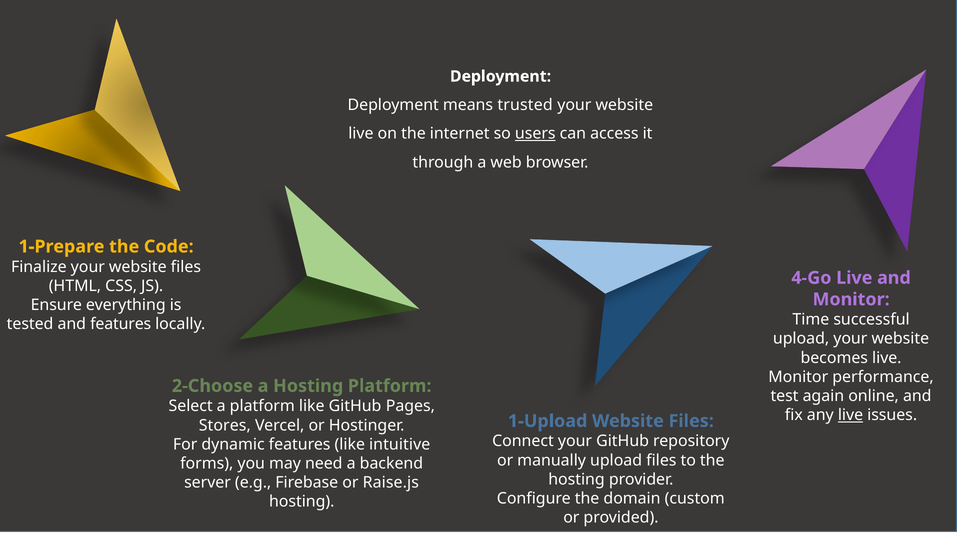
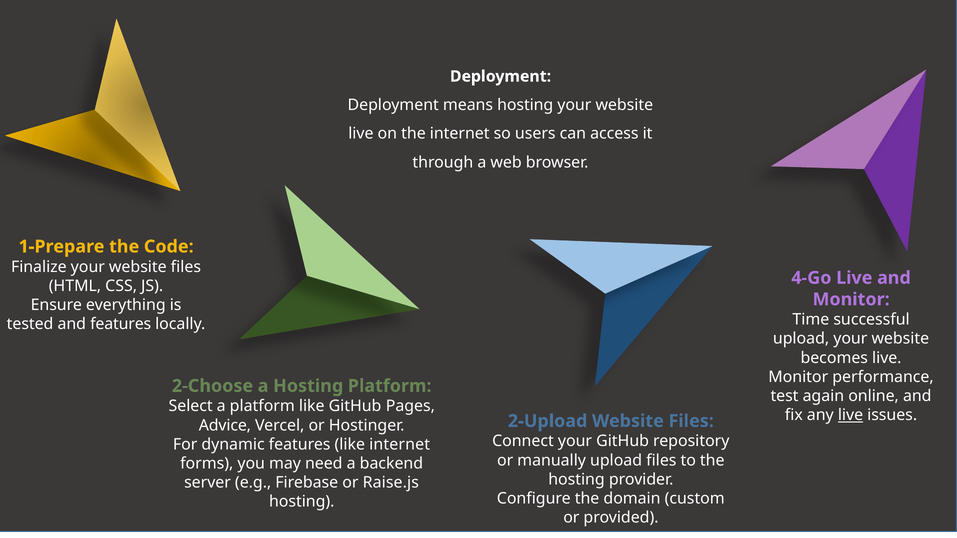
means trusted: trusted -> hosting
users underline: present -> none
1-Upload: 1-Upload -> 2-Upload
Stores: Stores -> Advice
like intuitive: intuitive -> internet
